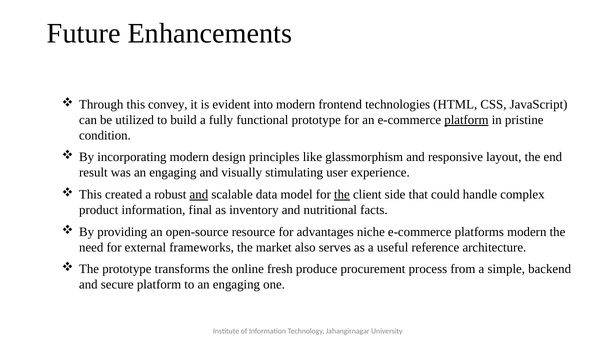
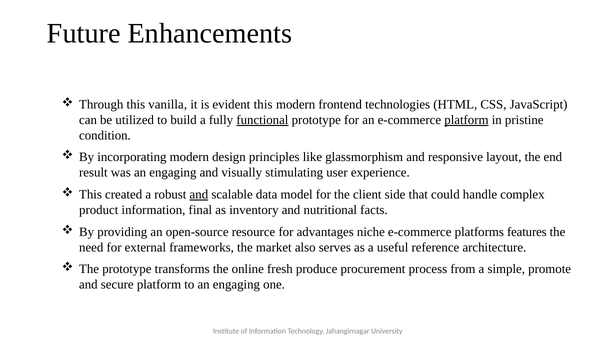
convey: convey -> vanilla
evident into: into -> this
functional underline: none -> present
the at (342, 194) underline: present -> none
platforms modern: modern -> features
backend: backend -> promote
